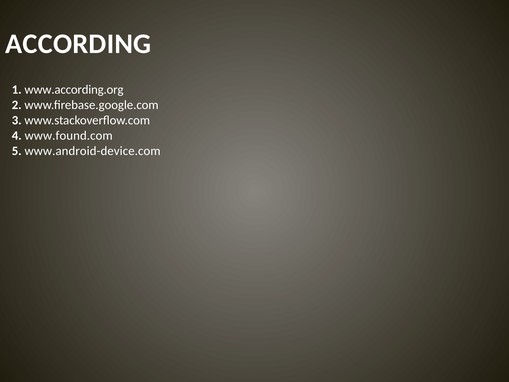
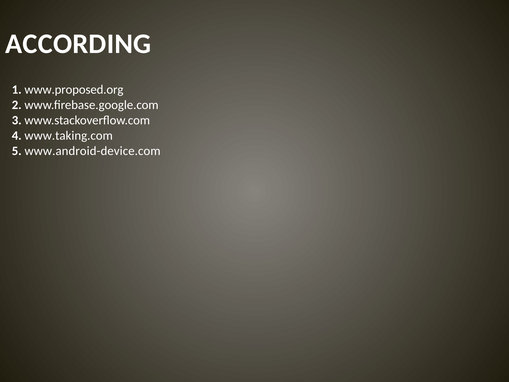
www.according.org: www.according.org -> www.proposed.org
www.found.com: www.found.com -> www.taking.com
